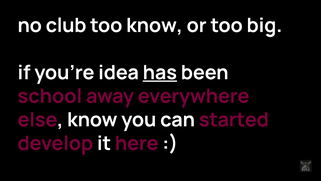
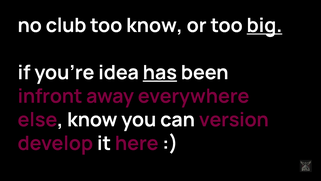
big underline: none -> present
school: school -> infront
started: started -> version
